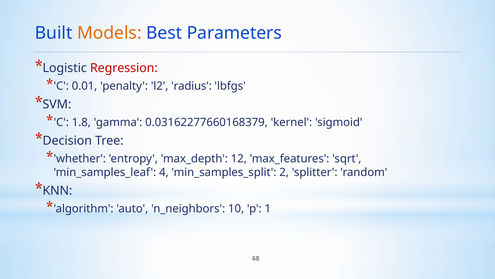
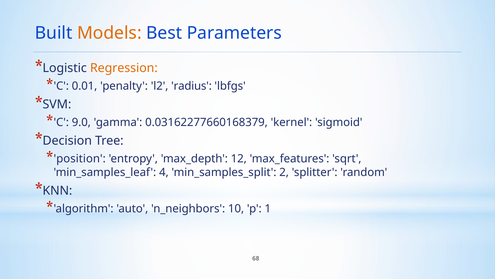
Regression colour: red -> orange
1.8: 1.8 -> 9.0
whether: whether -> position
